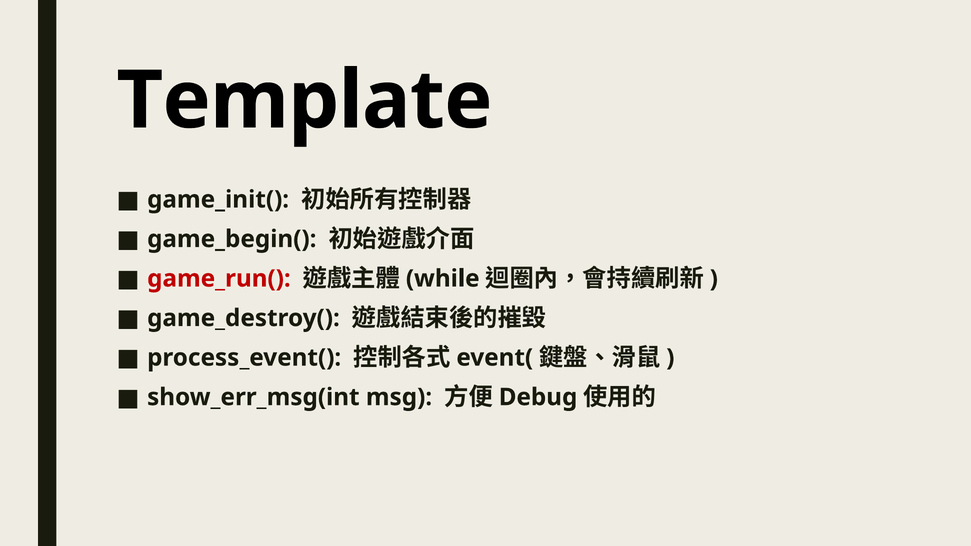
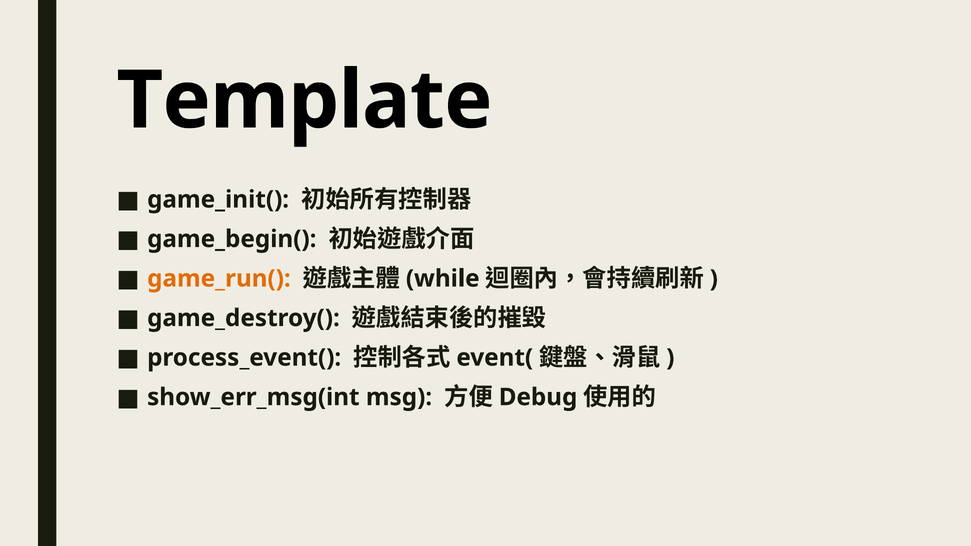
game_run( colour: red -> orange
